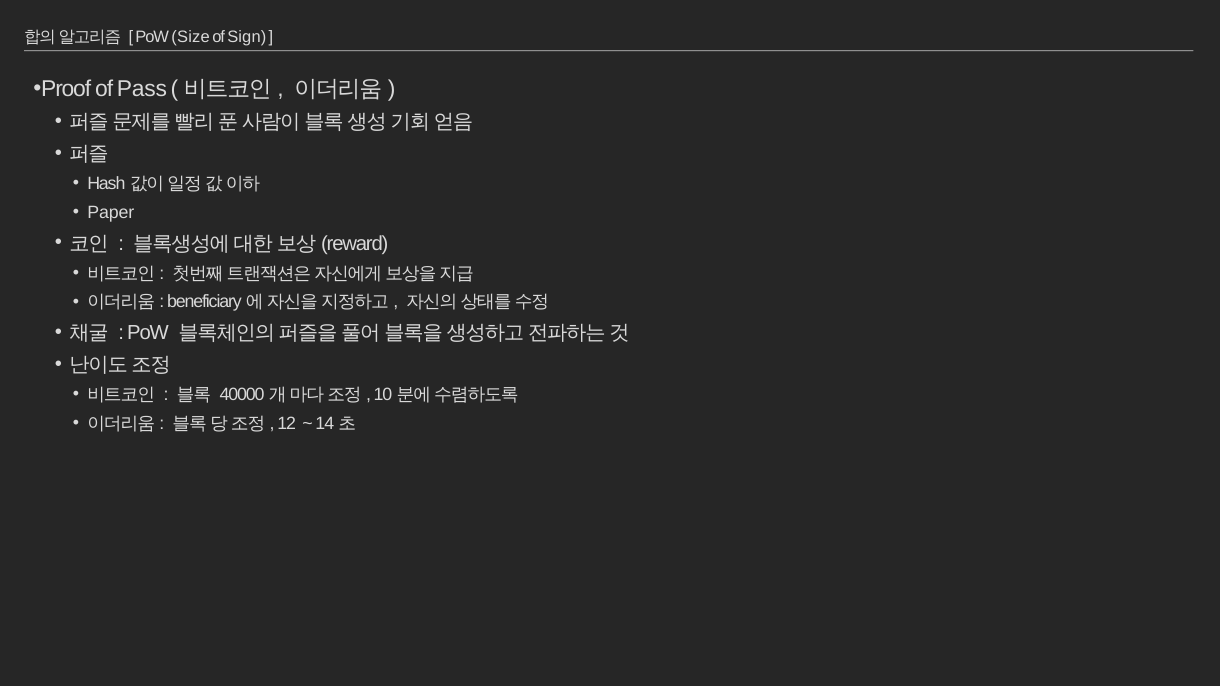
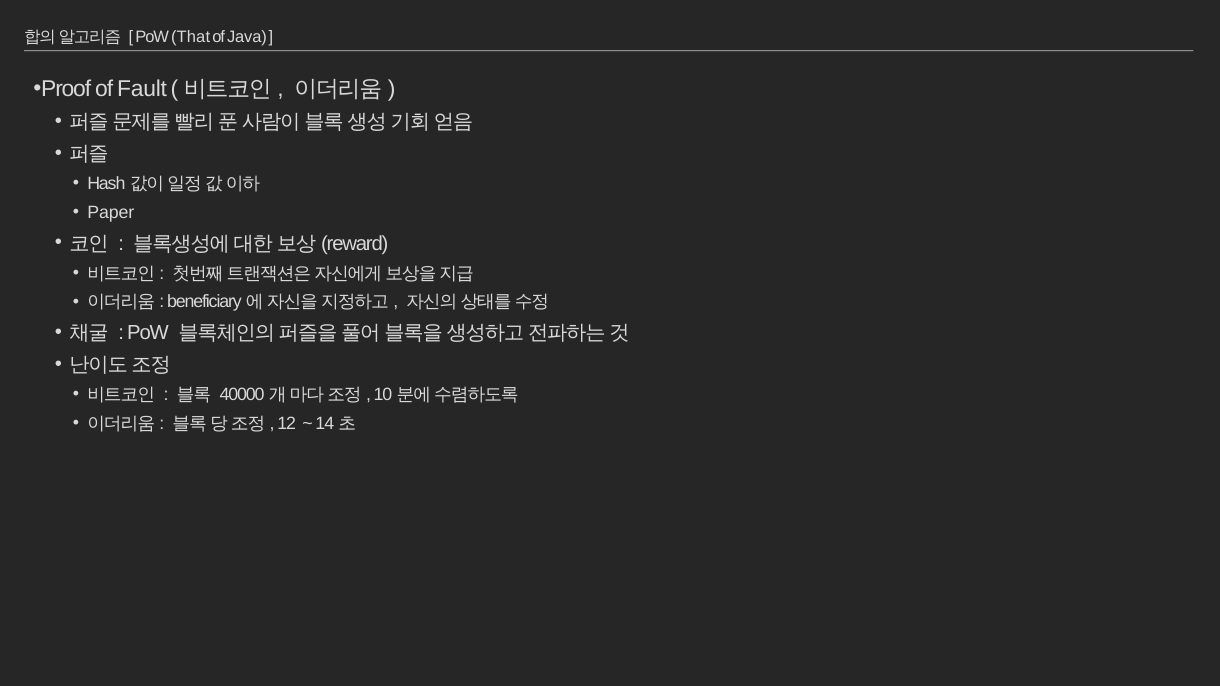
Size: Size -> That
Sign: Sign -> Java
Pass: Pass -> Fault
